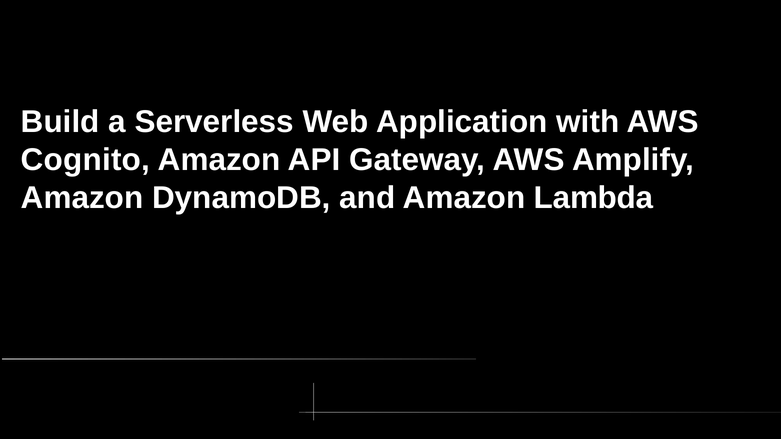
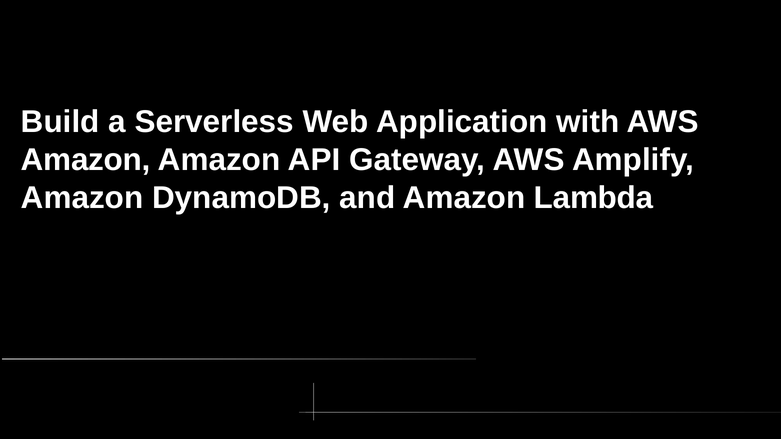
Cognito at (85, 160): Cognito -> Amazon
